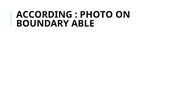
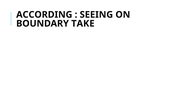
PHOTO: PHOTO -> SEEING
ABLE: ABLE -> TAKE
